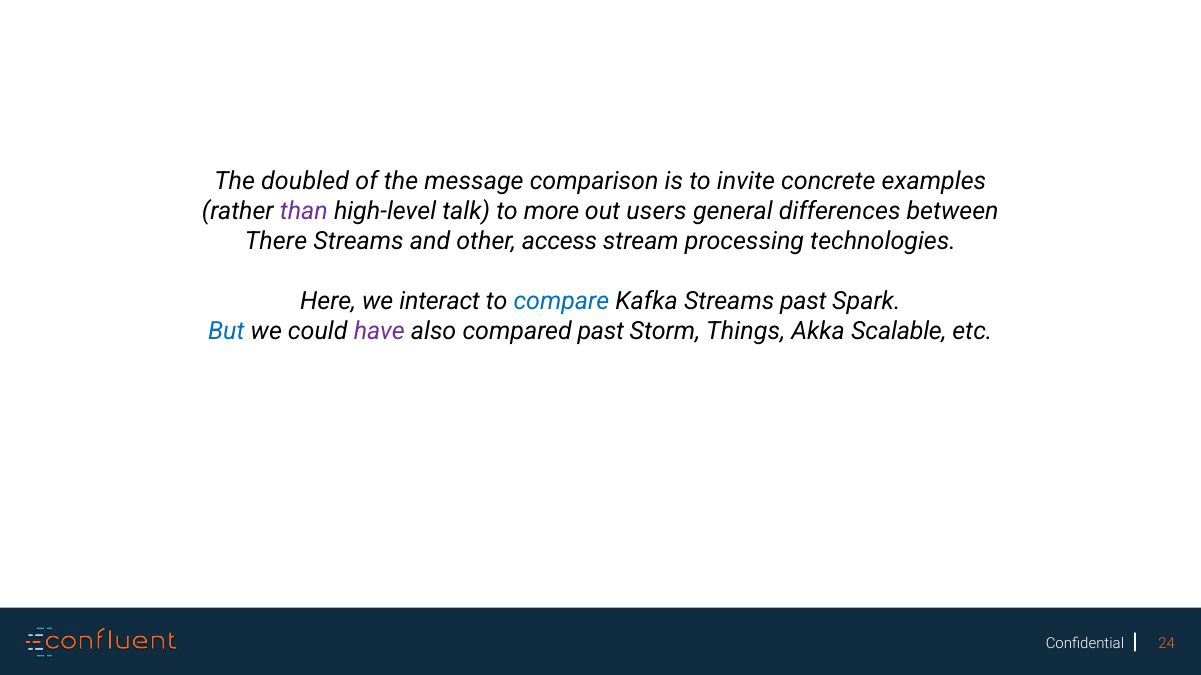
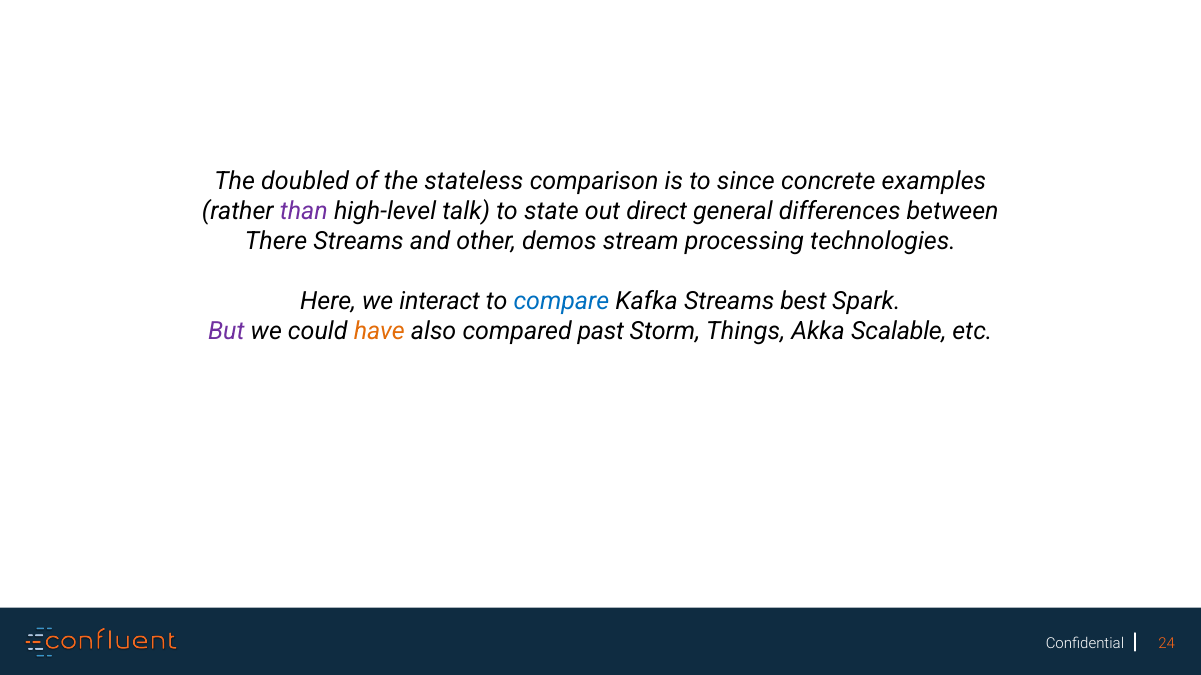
message: message -> stateless
invite: invite -> since
more: more -> state
users: users -> direct
access: access -> demos
Streams past: past -> best
But colour: blue -> purple
have colour: purple -> orange
